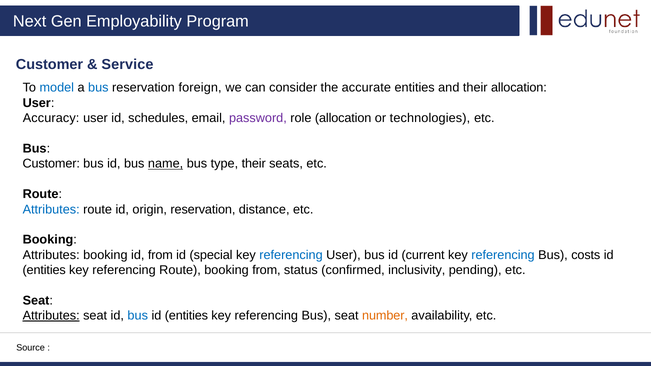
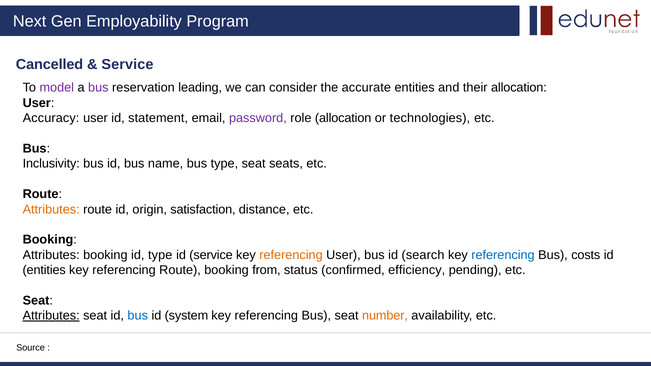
Customer at (49, 65): Customer -> Cancelled
model colour: blue -> purple
bus at (98, 88) colour: blue -> purple
foreign: foreign -> leading
schedules: schedules -> statement
Customer at (51, 164): Customer -> Inclusivity
name underline: present -> none
type their: their -> seat
Attributes at (51, 209) colour: blue -> orange
origin reservation: reservation -> satisfaction
id from: from -> type
id special: special -> service
referencing at (291, 255) colour: blue -> orange
current: current -> search
inclusivity: inclusivity -> efficiency
entities at (186, 316): entities -> system
